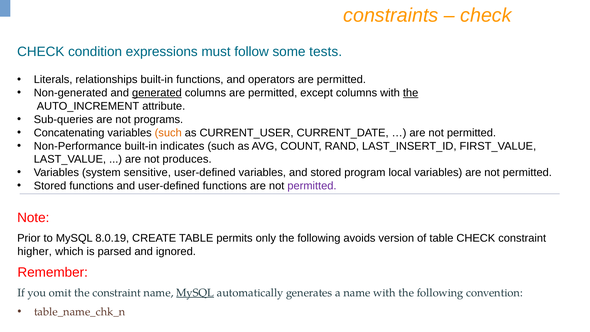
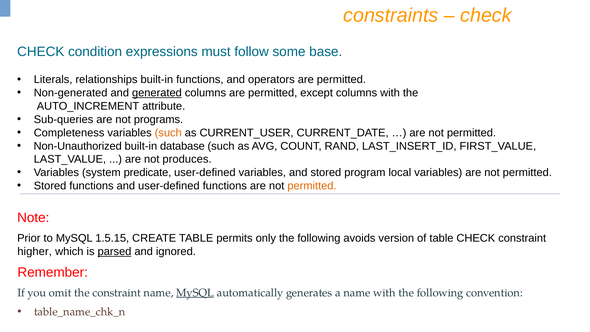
tests: tests -> base
the at (411, 93) underline: present -> none
Concatenating: Concatenating -> Completeness
Non-Performance: Non-Performance -> Non-Unauthorized
indicates: indicates -> database
sensitive: sensitive -> predicate
permitted at (312, 186) colour: purple -> orange
8.0.19: 8.0.19 -> 1.5.15
parsed underline: none -> present
